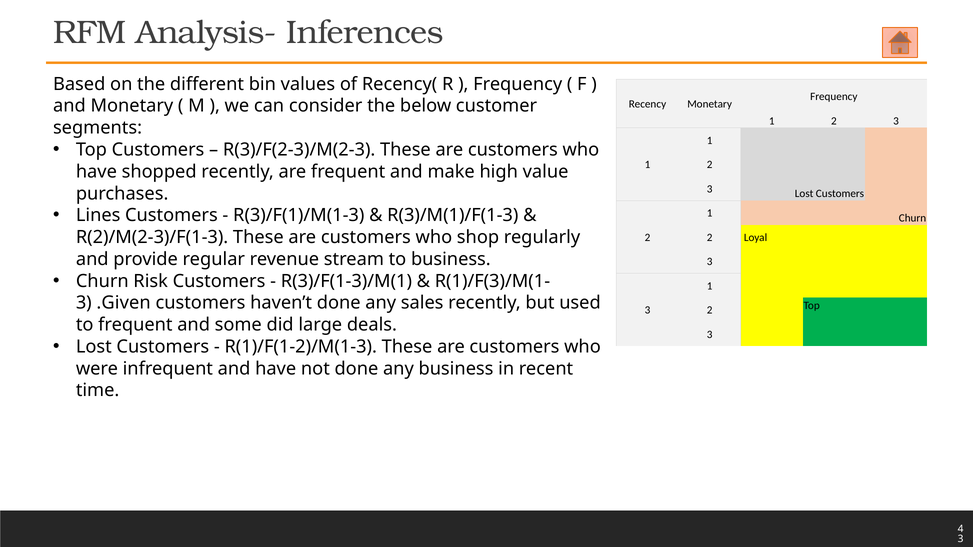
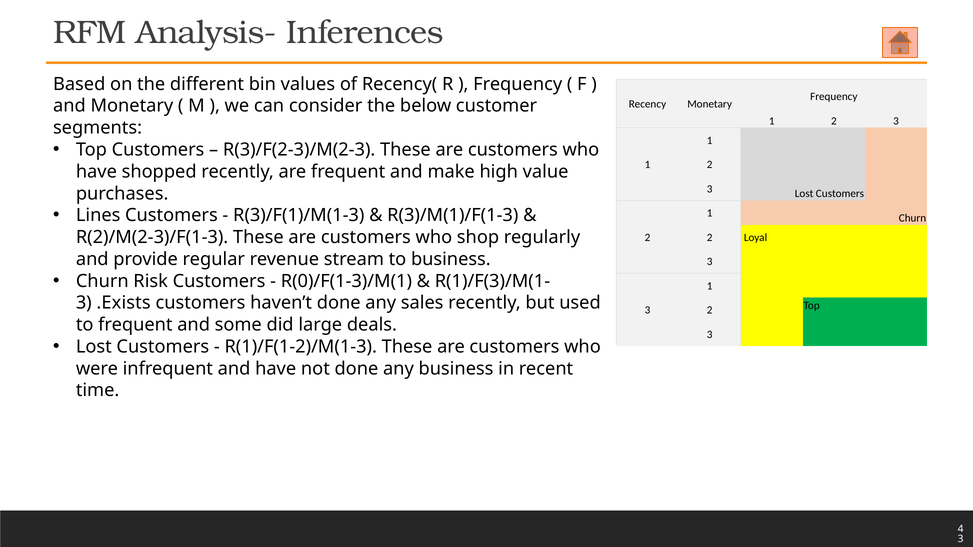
R(3)/F(1-3)/M(1: R(3)/F(1-3)/M(1 -> R(0)/F(1-3)/M(1
.Given: .Given -> .Exists
